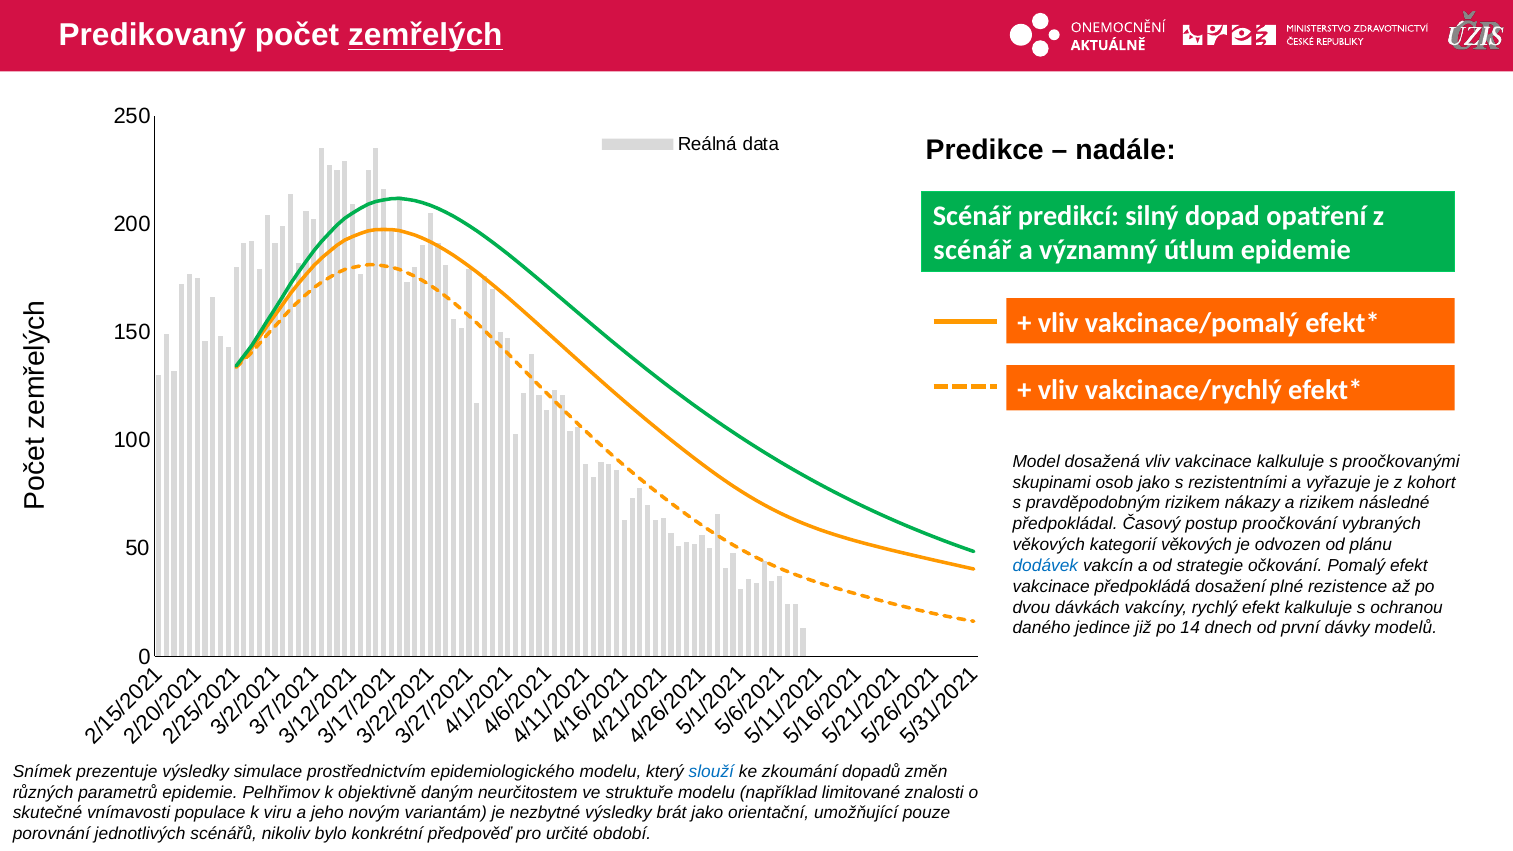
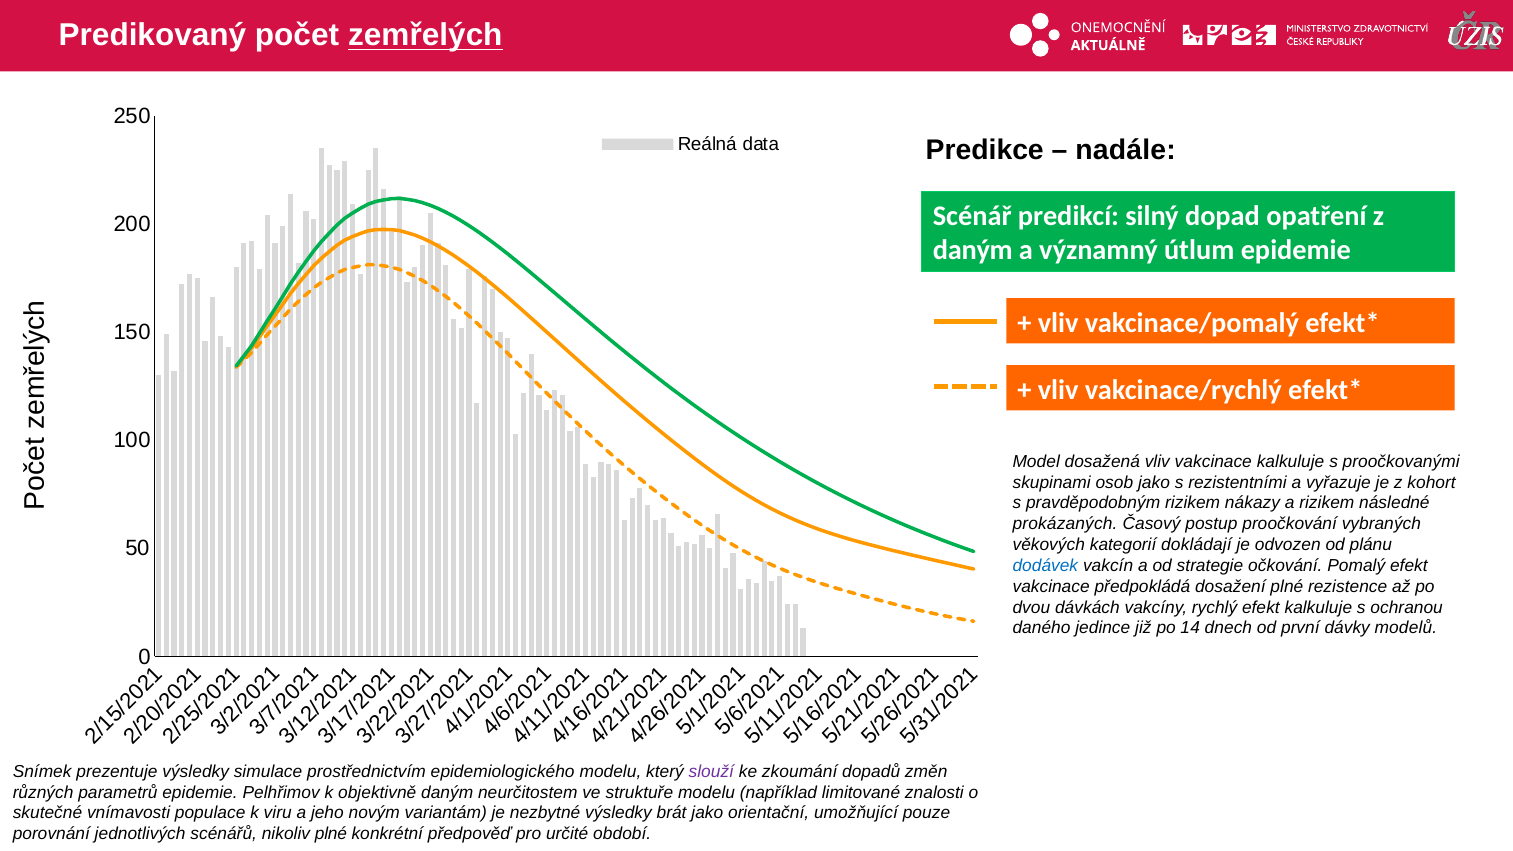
scénář at (973, 251): scénář -> daným
předpokládal: předpokládal -> prokázaných
kategorií věkových: věkových -> dokládají
slouží colour: blue -> purple
nikoliv bylo: bylo -> plné
